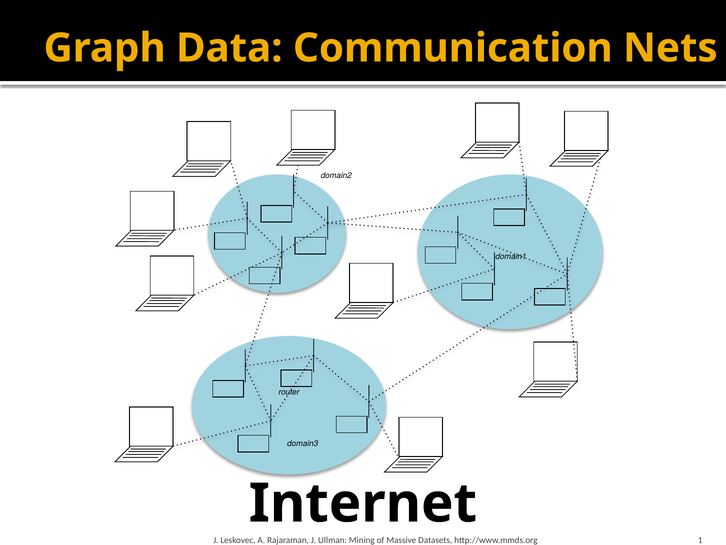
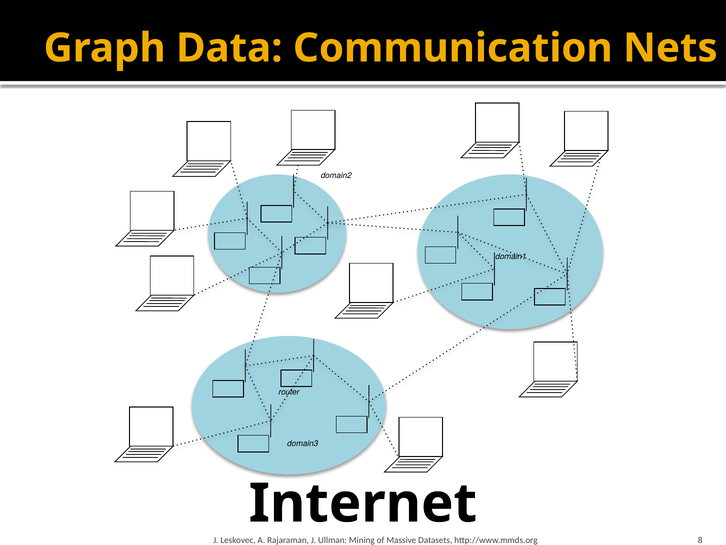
1: 1 -> 8
